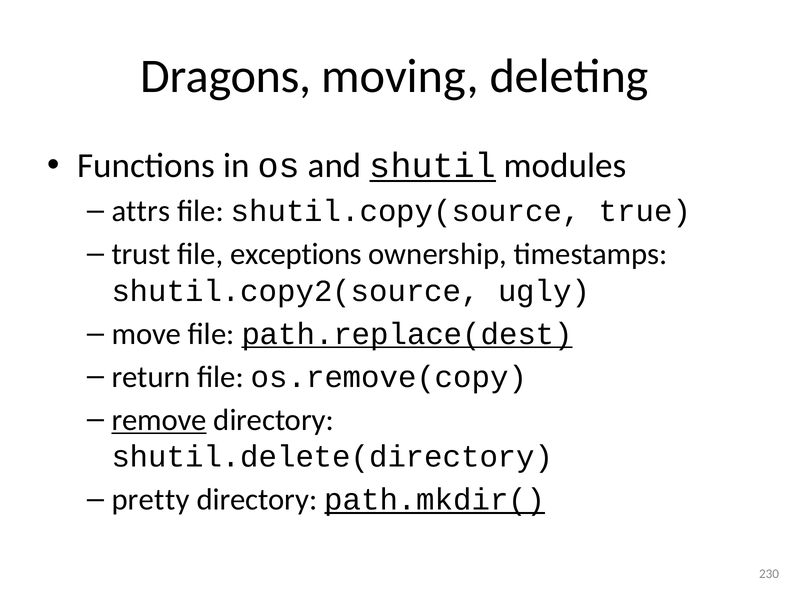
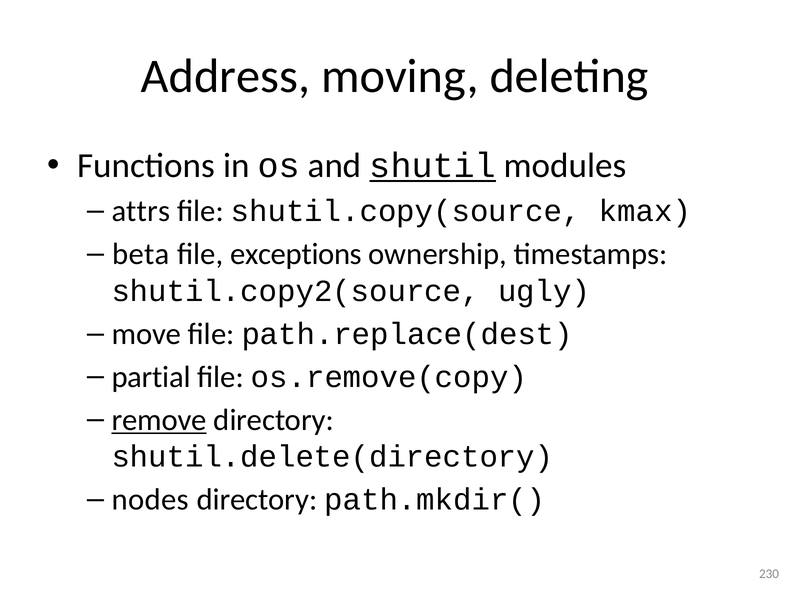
Dragons: Dragons -> Address
true: true -> kmax
trust: trust -> beta
path.replace(dest underline: present -> none
return: return -> partial
pretty: pretty -> nodes
path.mkdir( underline: present -> none
